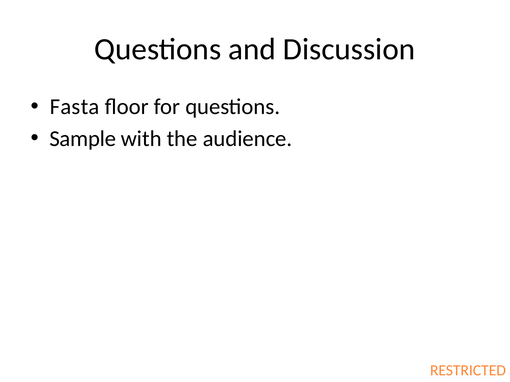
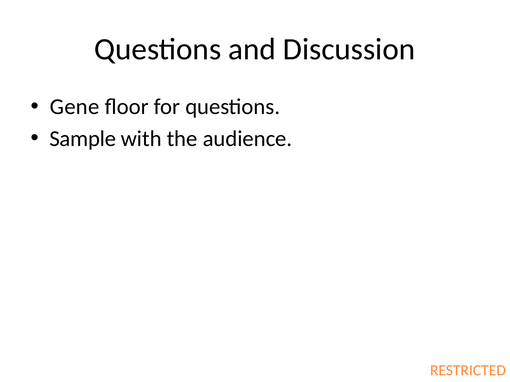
Fasta: Fasta -> Gene
